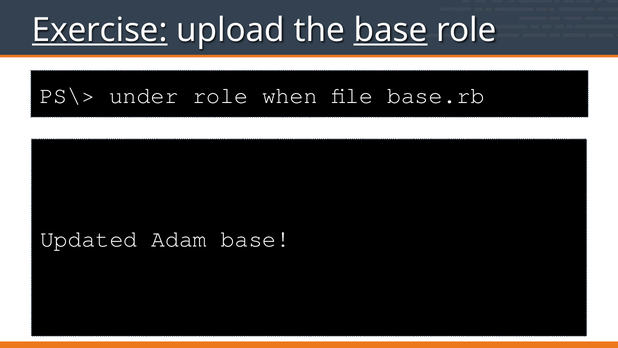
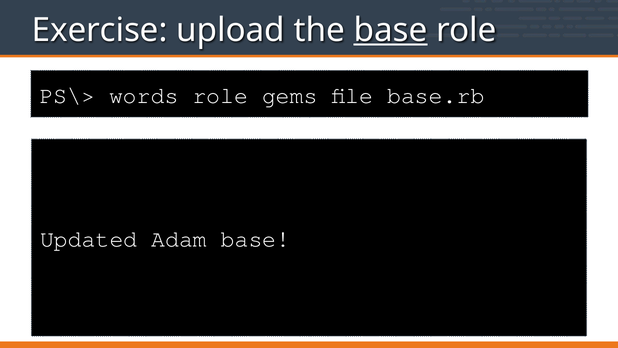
Exercise underline: present -> none
under: under -> words
when: when -> gems
